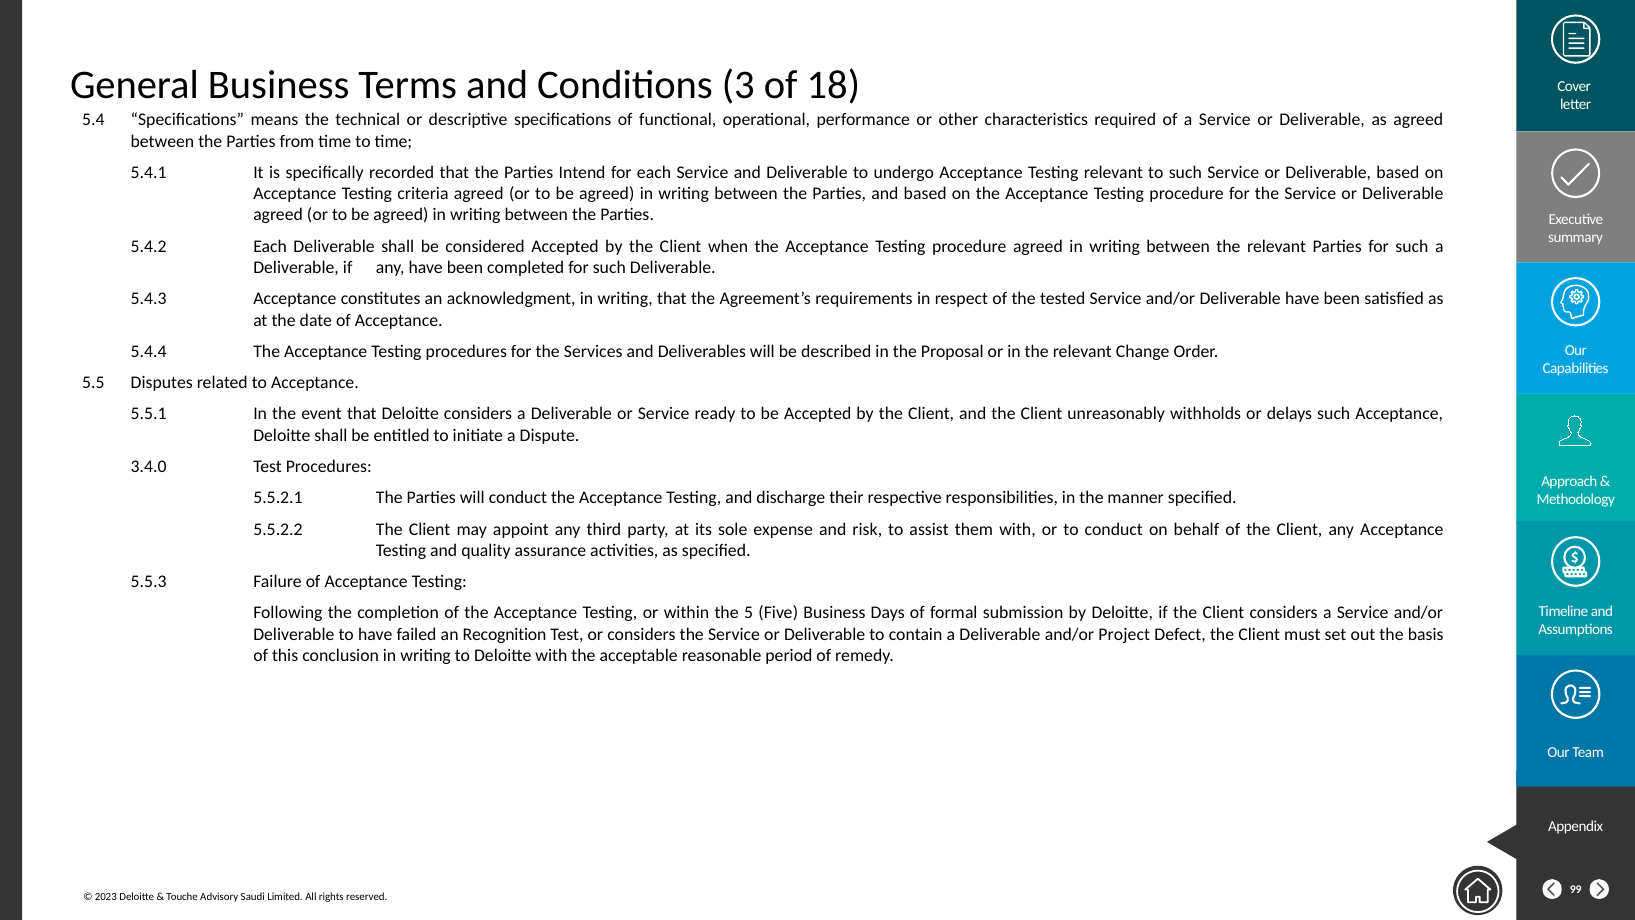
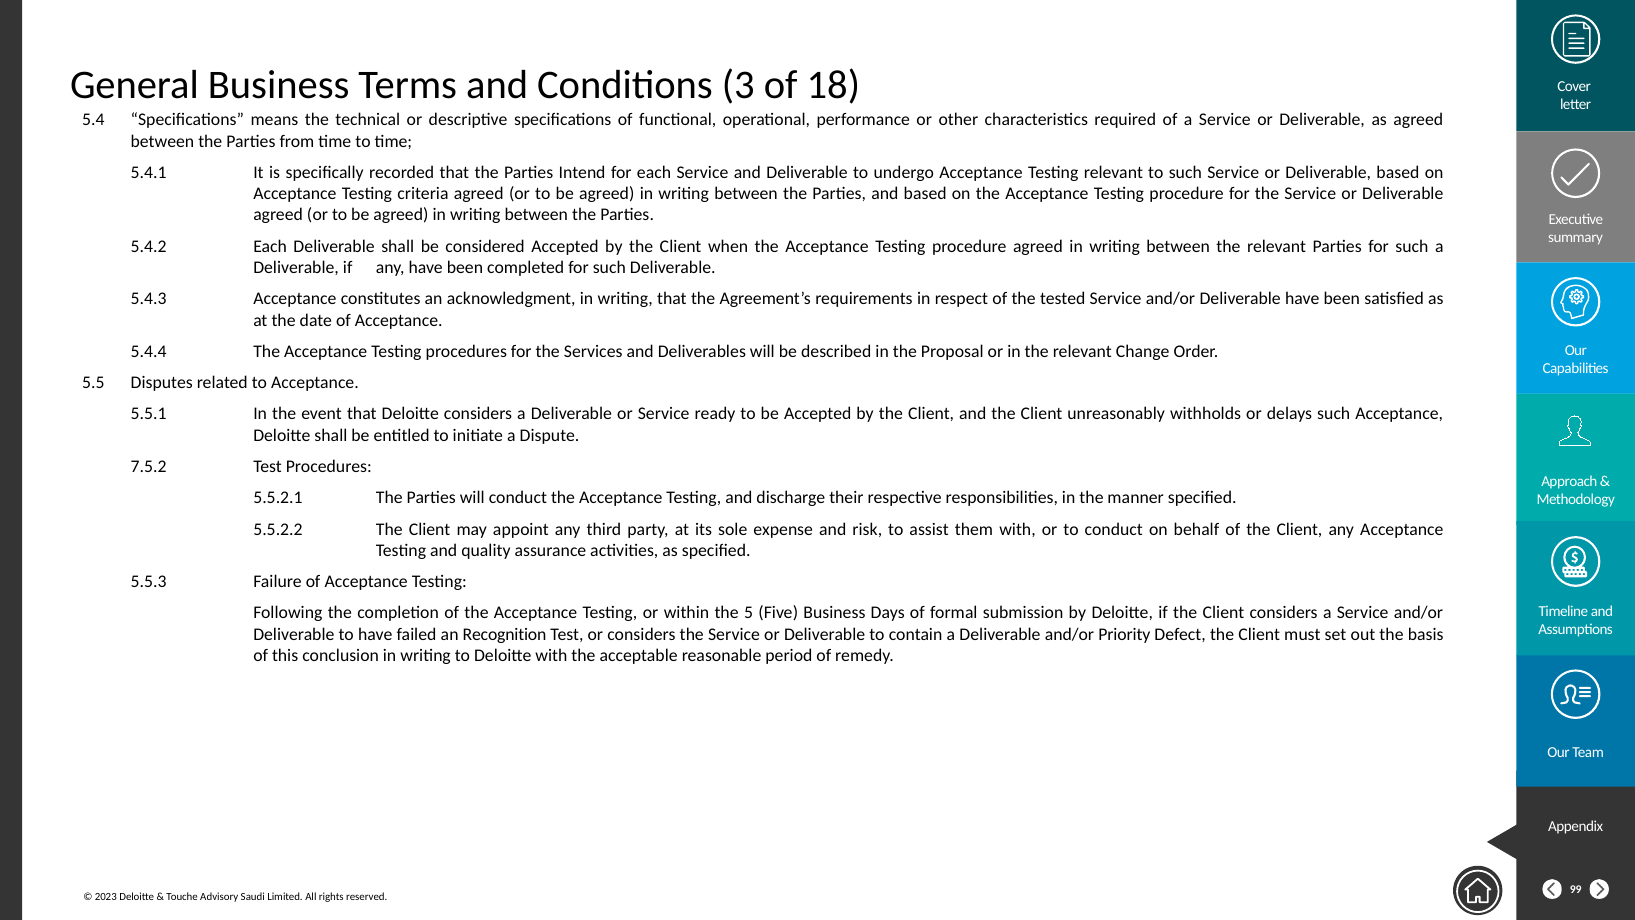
3.4.0: 3.4.0 -> 7.5.2
Project: Project -> Priority
